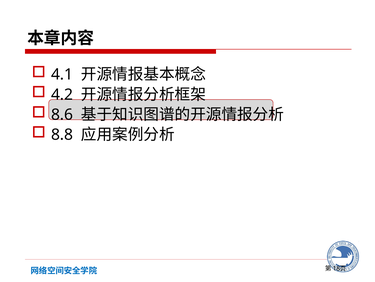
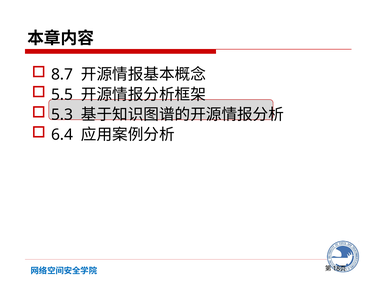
4.1: 4.1 -> 8.7
4.2: 4.2 -> 5.5
8.6: 8.6 -> 5.3
8.8: 8.8 -> 6.4
